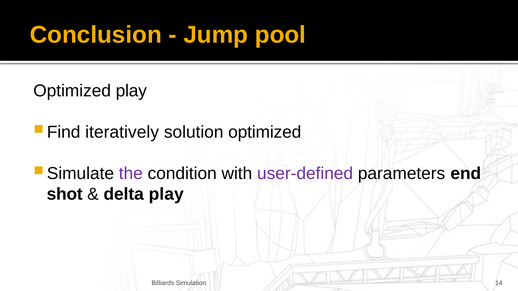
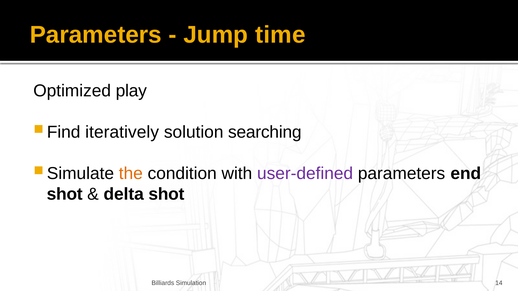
Conclusion at (96, 35): Conclusion -> Parameters
pool: pool -> time
solution optimized: optimized -> searching
the colour: purple -> orange
delta play: play -> shot
